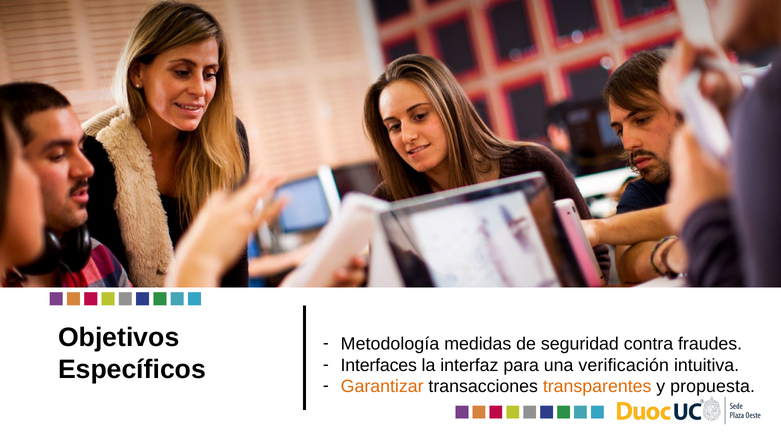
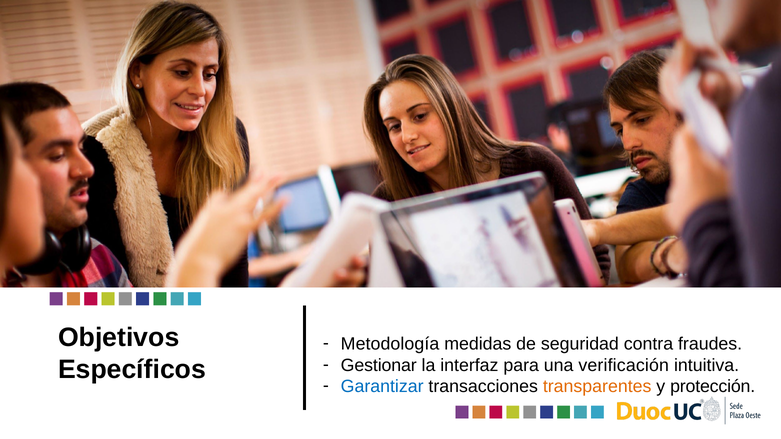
Interfaces: Interfaces -> Gestionar
Garantizar colour: orange -> blue
propuesta: propuesta -> protección
